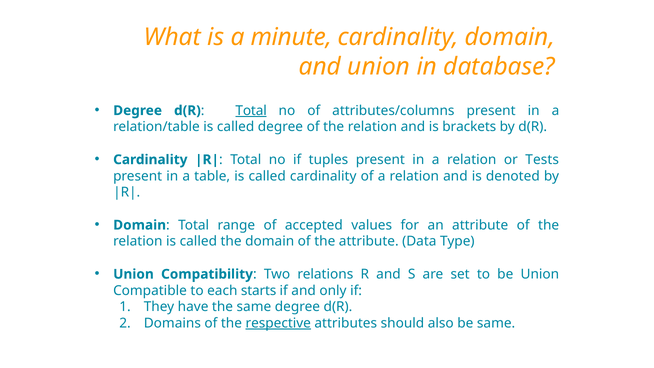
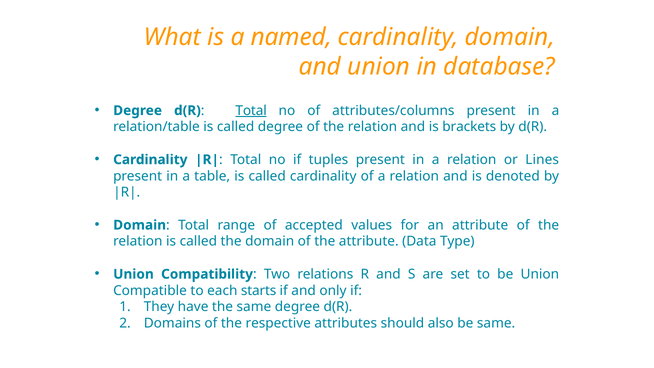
minute: minute -> named
Tests: Tests -> Lines
respective underline: present -> none
